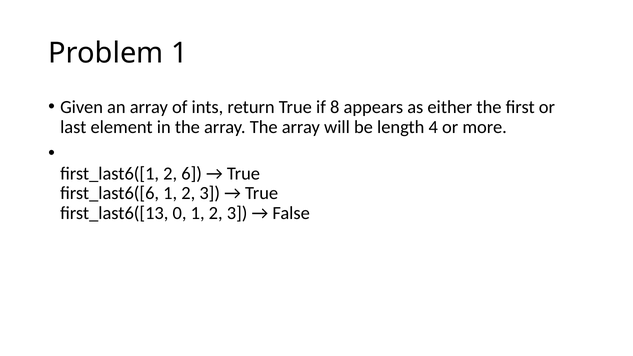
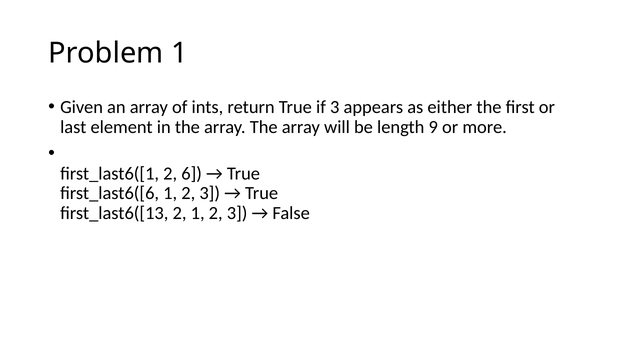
if 8: 8 -> 3
4: 4 -> 9
first_last6([13 0: 0 -> 2
